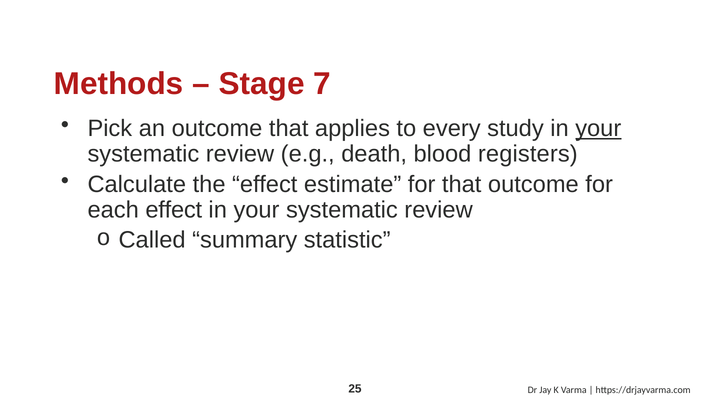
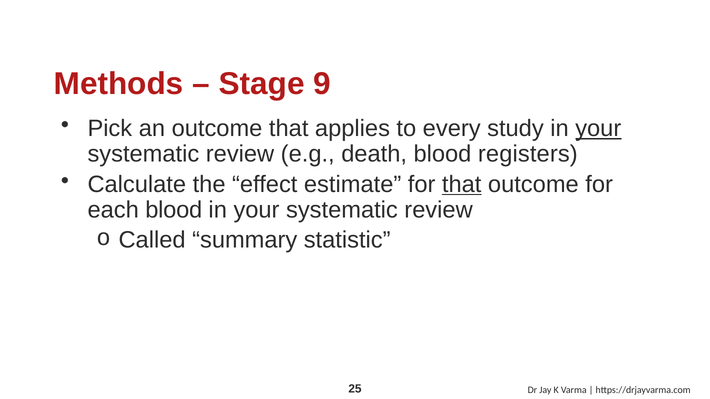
7: 7 -> 9
that at (462, 185) underline: none -> present
each effect: effect -> blood
